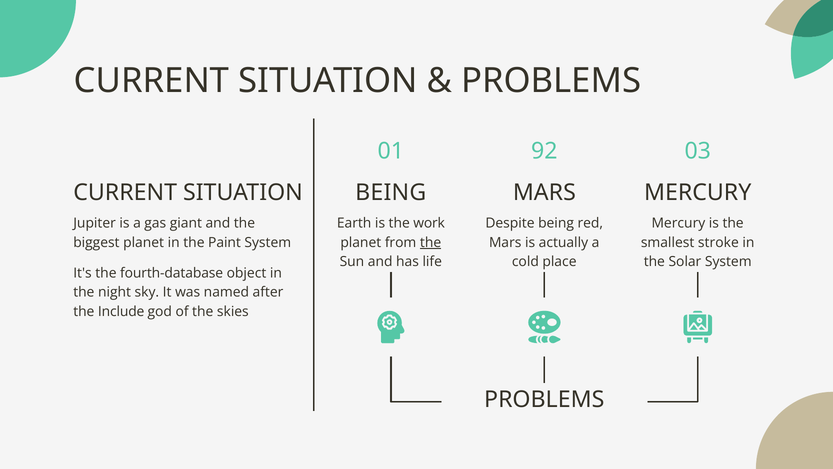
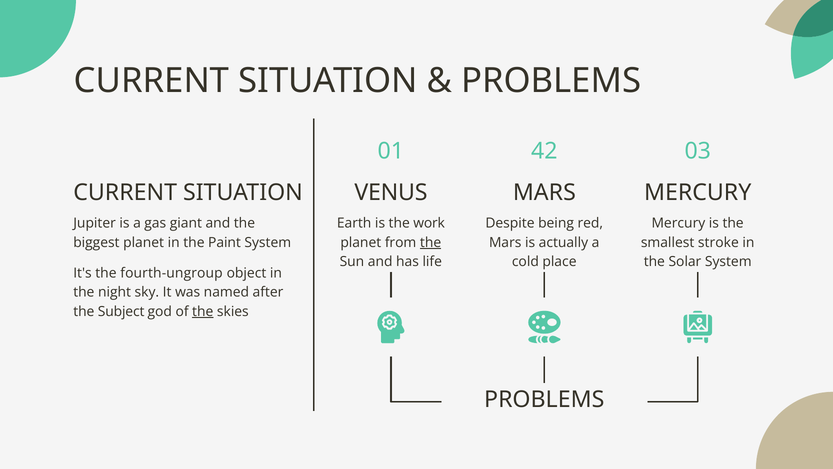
92: 92 -> 42
BEING at (391, 193): BEING -> VENUS
fourth-database: fourth-database -> fourth-ungroup
Include: Include -> Subject
the at (203, 311) underline: none -> present
